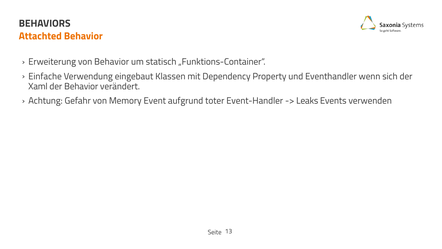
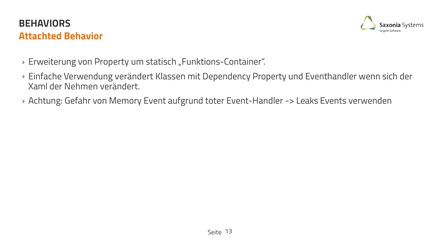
von Behavior: Behavior -> Property
Verwendung eingebaut: eingebaut -> verändert
der Behavior: Behavior -> Nehmen
